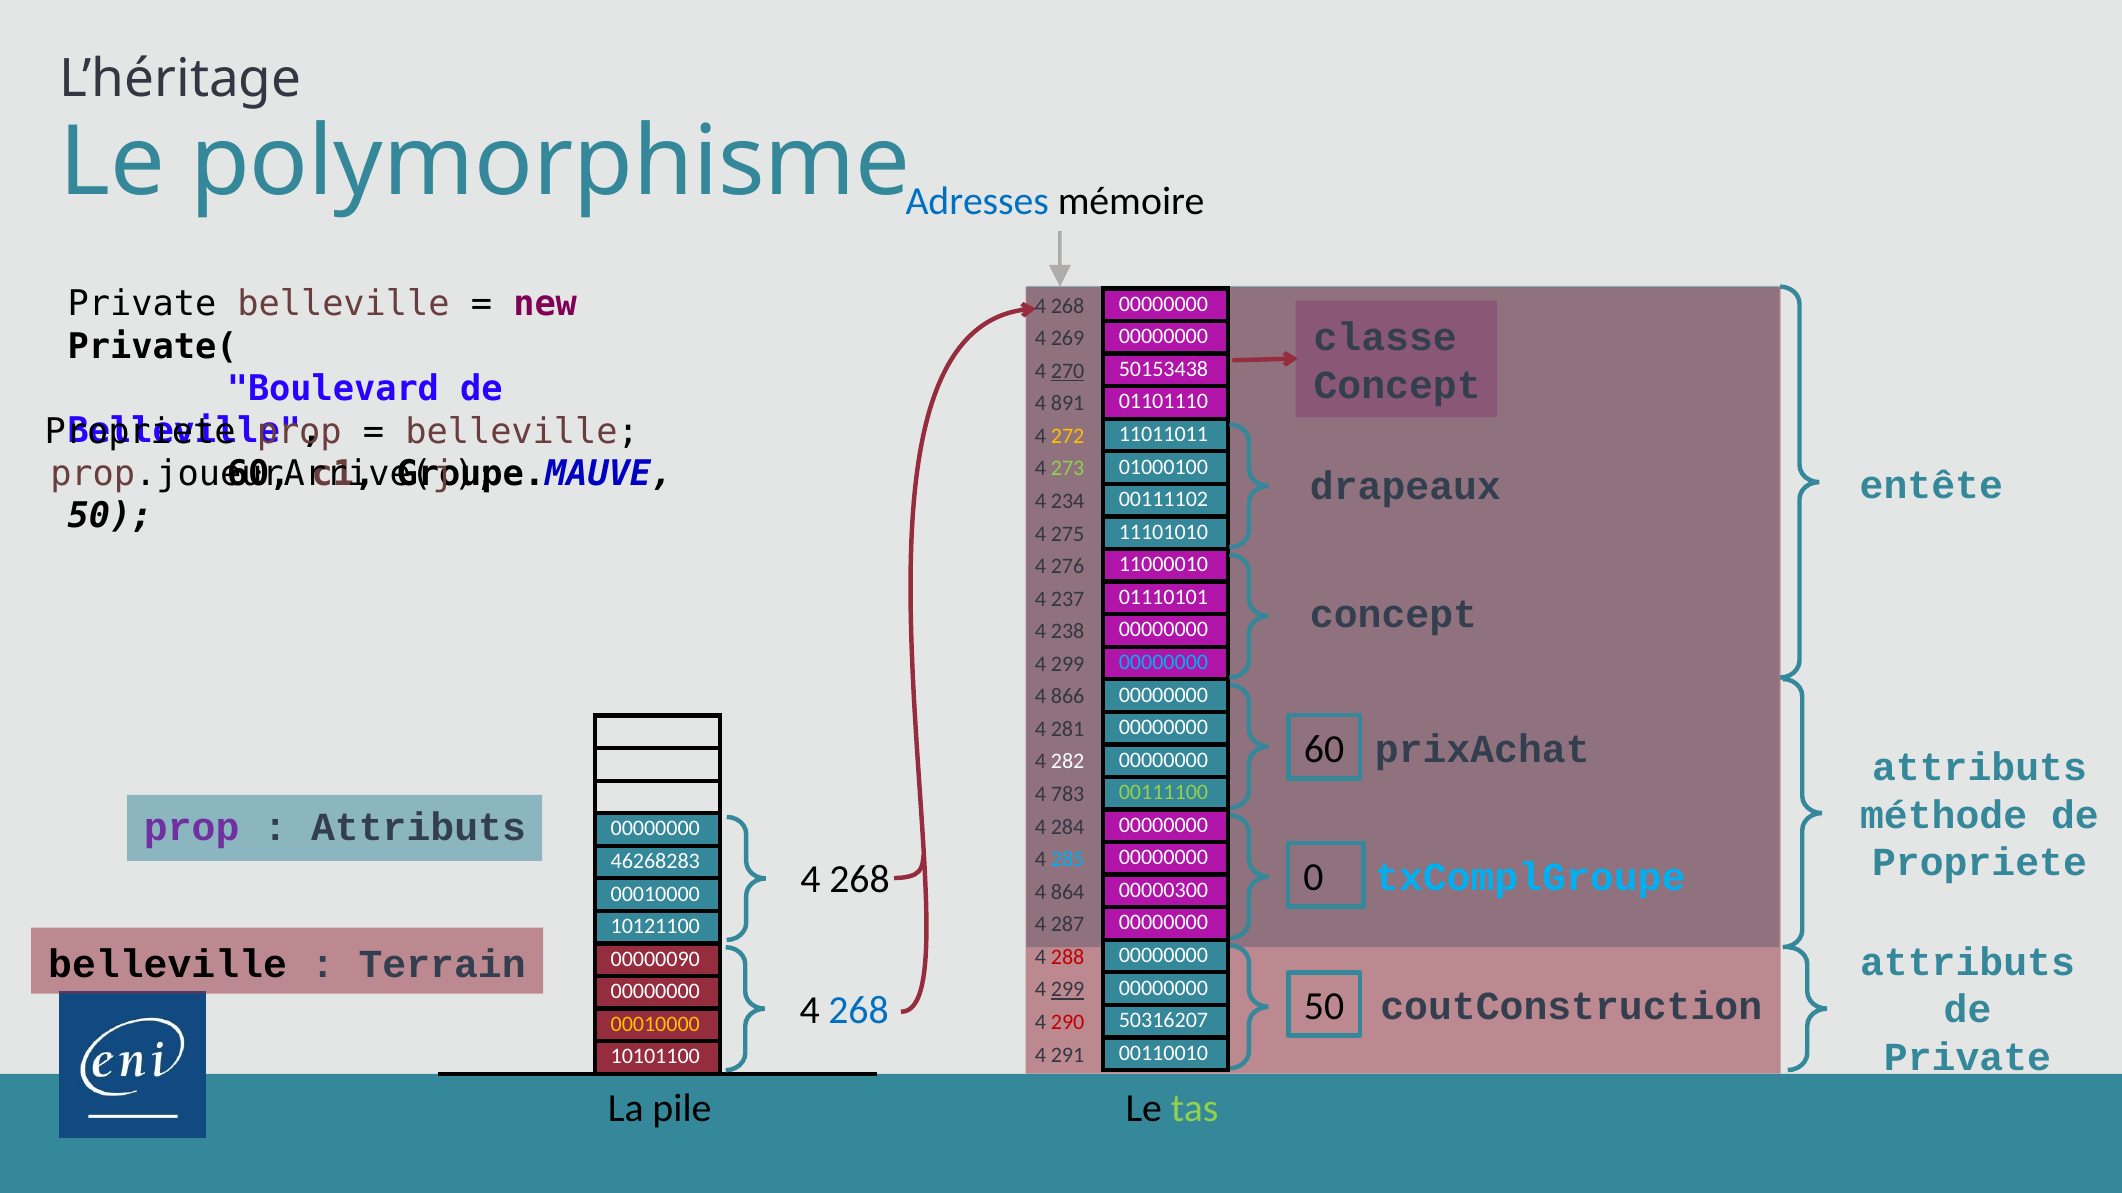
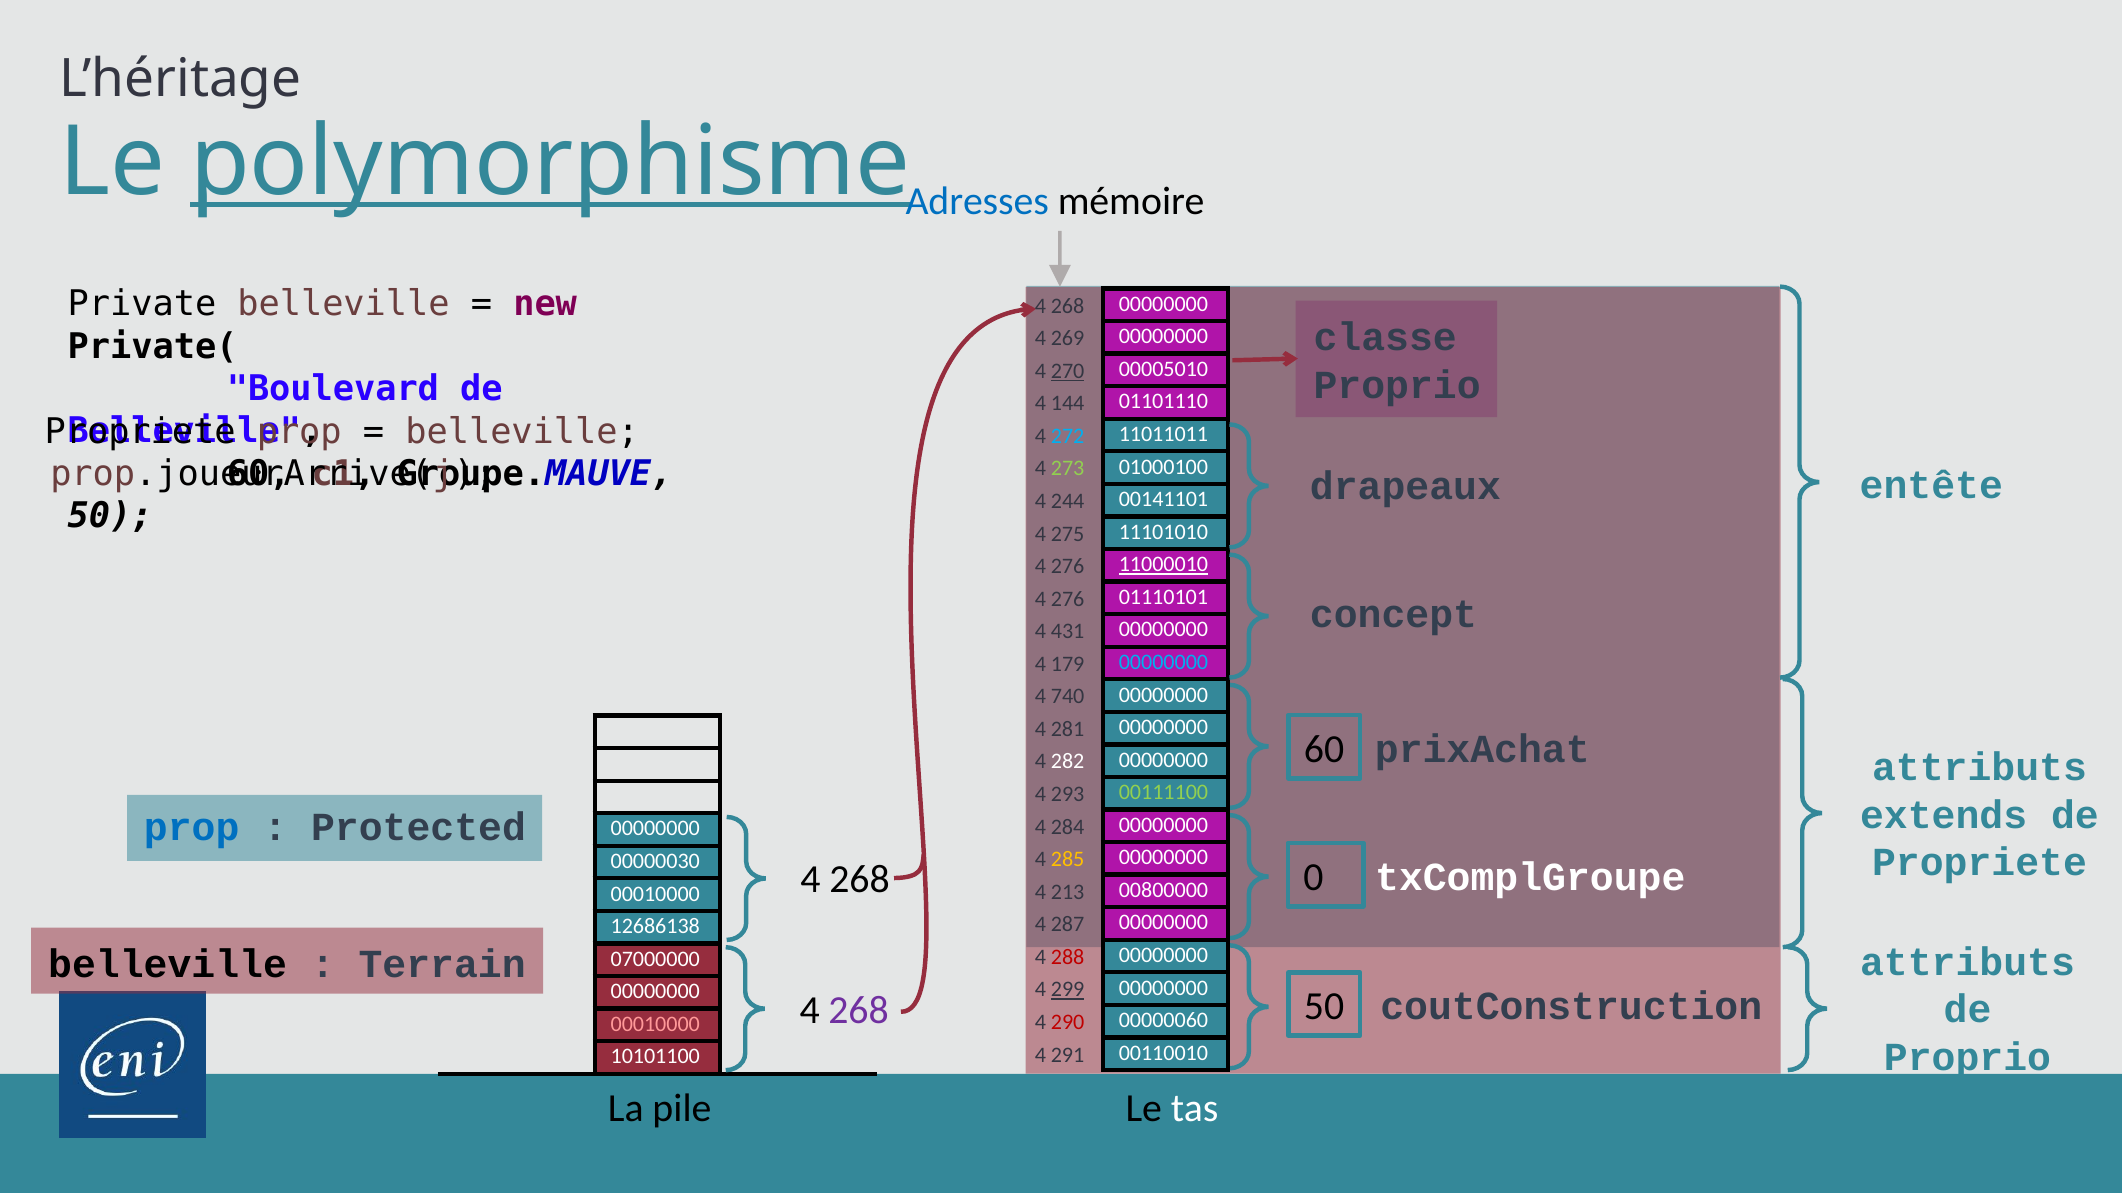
polymorphisme underline: none -> present
50153438: 50153438 -> 00005010
Concept at (1397, 385): Concept -> Proprio
891: 891 -> 144
272 colour: yellow -> light blue
00111102: 00111102 -> 00141101
234: 234 -> 244
11000010 underline: none -> present
237 at (1068, 599): 237 -> 276
238: 238 -> 431
299 at (1068, 664): 299 -> 179
866: 866 -> 740
783: 783 -> 293
méthode: méthode -> extends
prop at (192, 828) colour: purple -> blue
Attributs at (419, 828): Attributs -> Protected
285 colour: light blue -> yellow
46268283: 46268283 -> 00000030
txComplGroupe colour: light blue -> white
00000300: 00000300 -> 00800000
864: 864 -> 213
10121100: 10121100 -> 12686138
00000090: 00000090 -> 07000000
268 at (859, 1011) colour: blue -> purple
50316207: 50316207 -> 00000060
00010000 at (655, 1025) colour: yellow -> pink
Private at (1968, 1058): Private -> Proprio
tas colour: light green -> white
